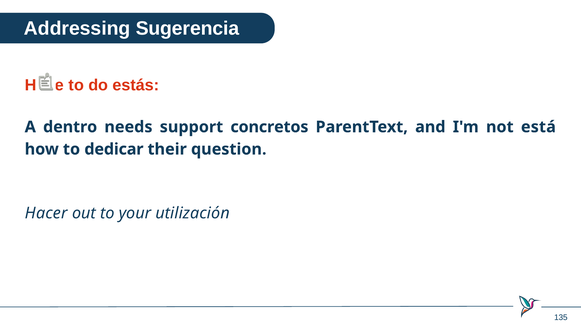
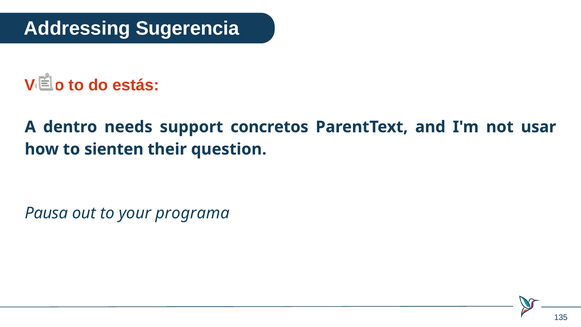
Hace: Hace -> Verlo
está: está -> usar
dedicar: dedicar -> sienten
Hacer: Hacer -> Pausa
utilización: utilización -> programa
